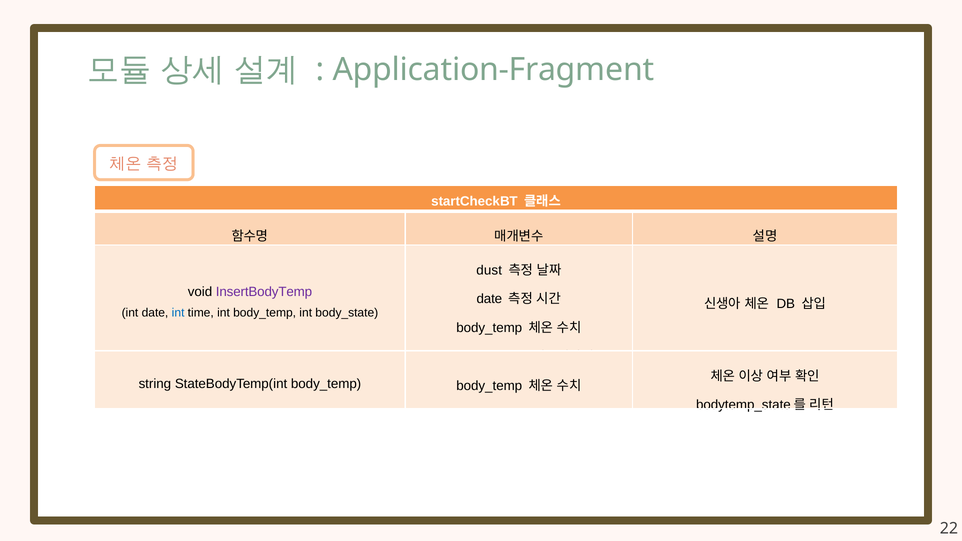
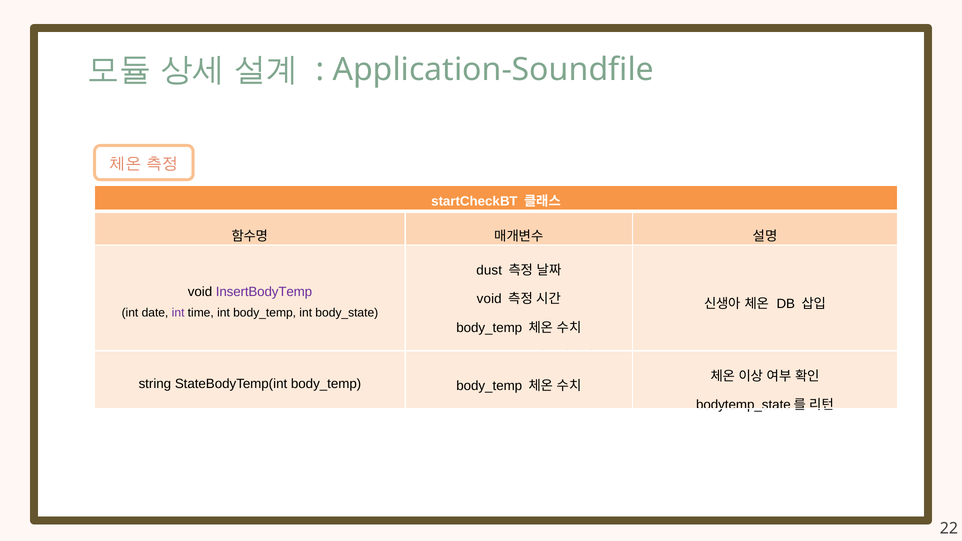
Application-Fragment: Application-Fragment -> Application-Soundfile
date at (489, 299): date -> void
int at (178, 313) colour: blue -> purple
